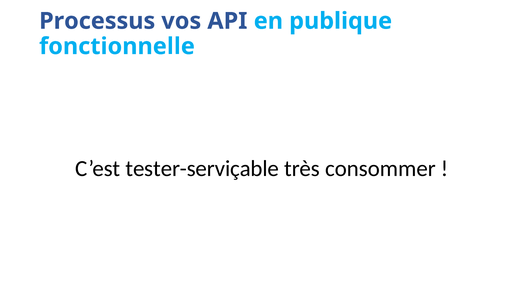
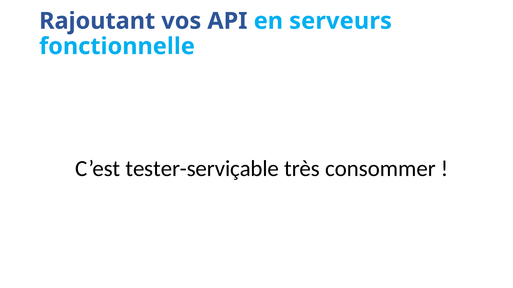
Processus: Processus -> Rajoutant
publique: publique -> serveurs
